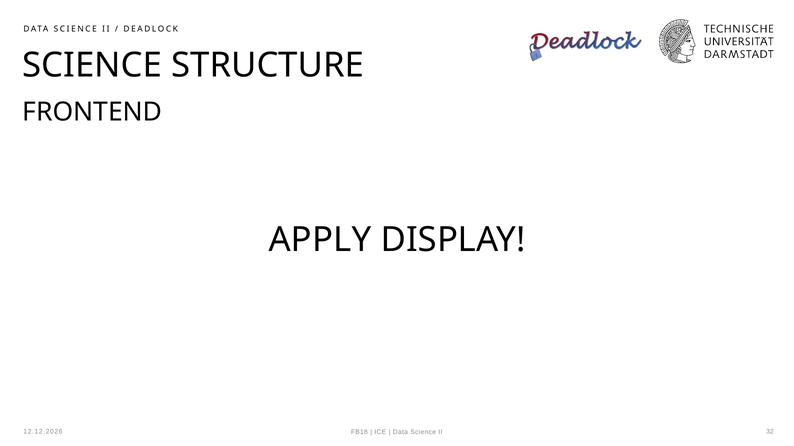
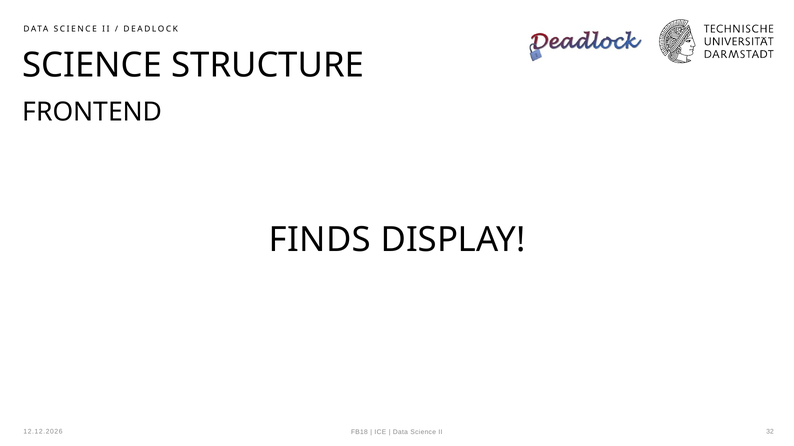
APPLY: APPLY -> FINDS
